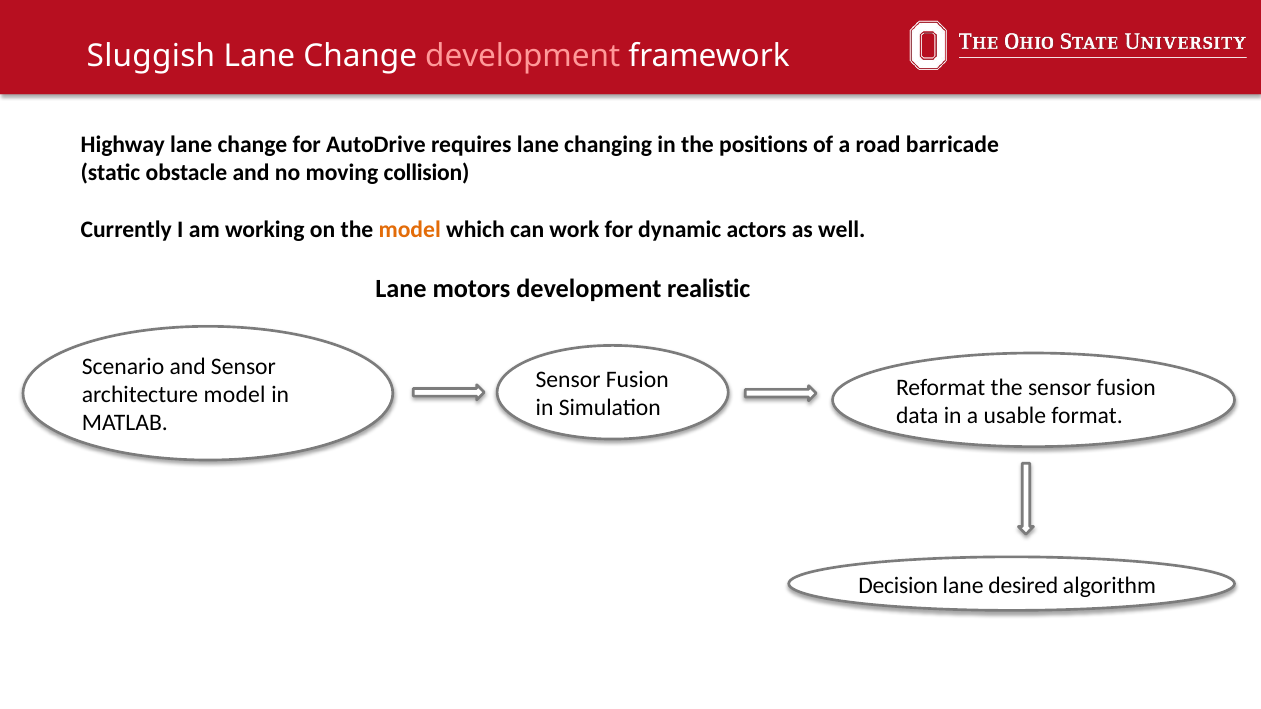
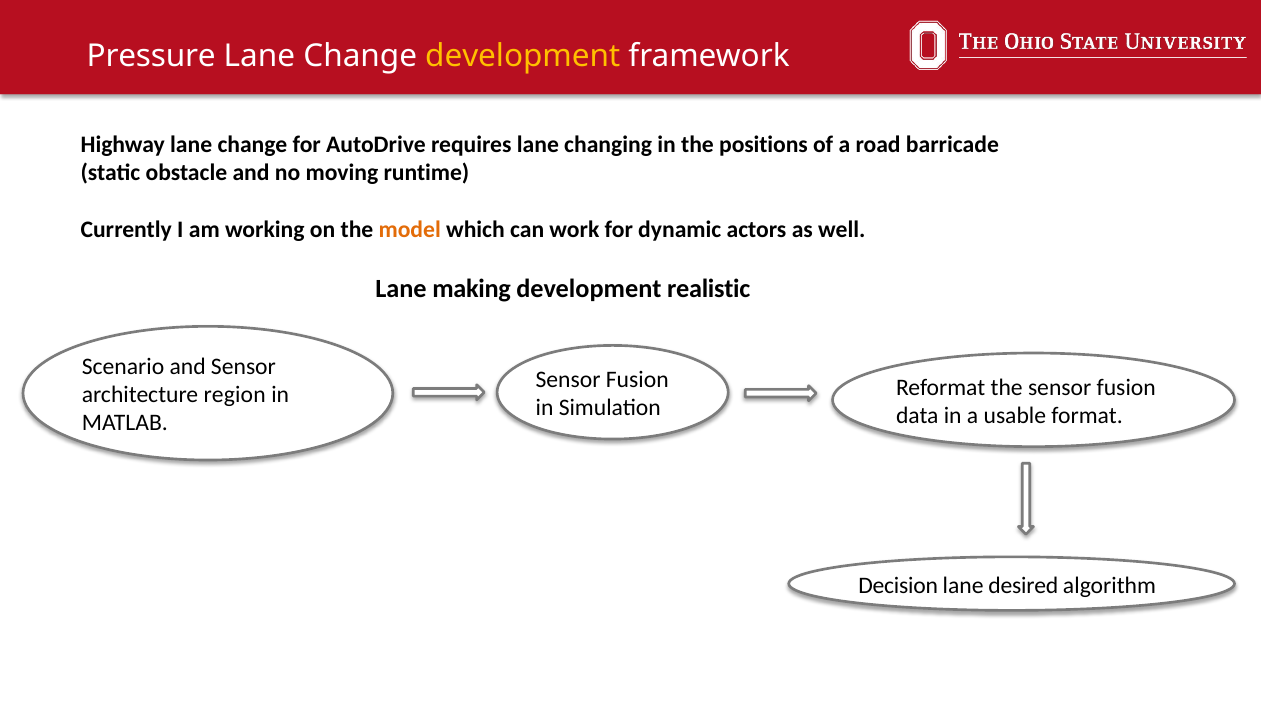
Sluggish: Sluggish -> Pressure
development at (523, 56) colour: pink -> yellow
collision: collision -> runtime
motors: motors -> making
architecture model: model -> region
